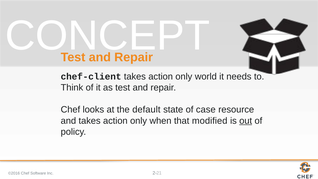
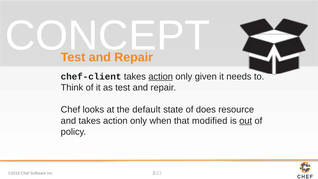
action at (161, 77) underline: none -> present
world: world -> given
case: case -> does
